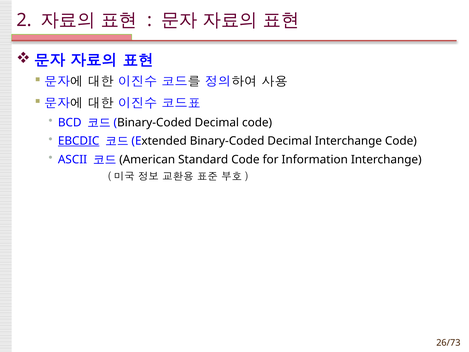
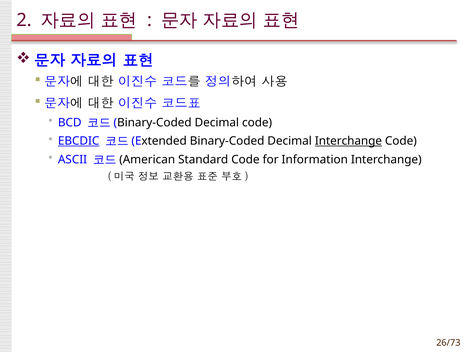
Interchange at (348, 141) underline: none -> present
